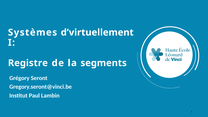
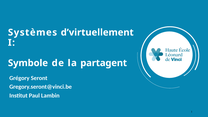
Registre: Registre -> Symbole
segments: segments -> partagent
